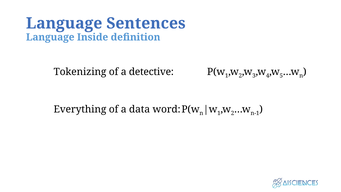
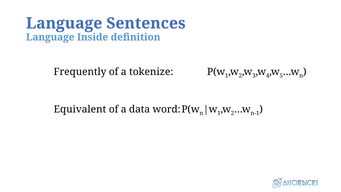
Tokenizing: Tokenizing -> Frequently
detective: detective -> tokenize
Everything: Everything -> Equivalent
